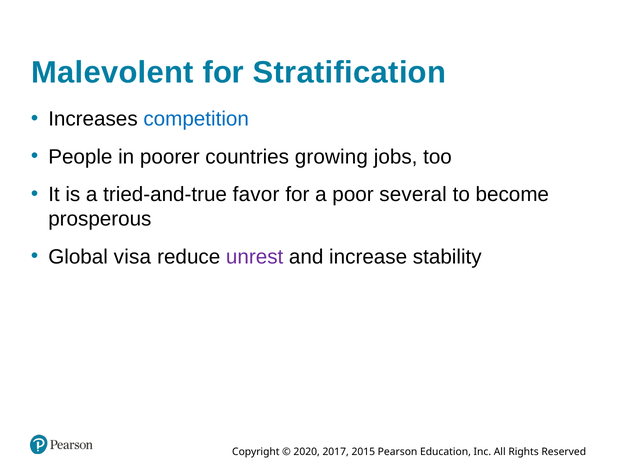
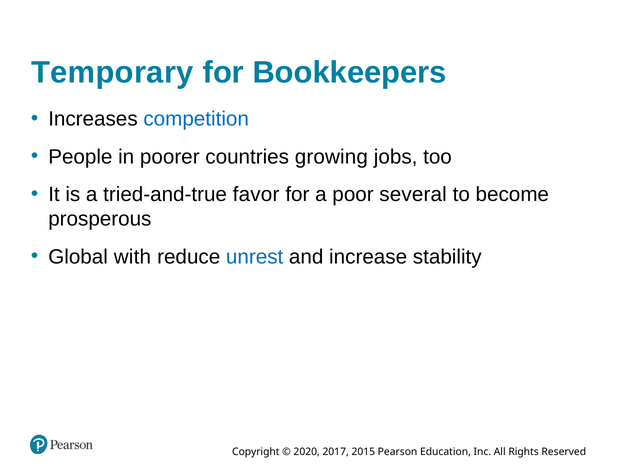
Malevolent: Malevolent -> Temporary
Stratification: Stratification -> Bookkeepers
visa: visa -> with
unrest colour: purple -> blue
